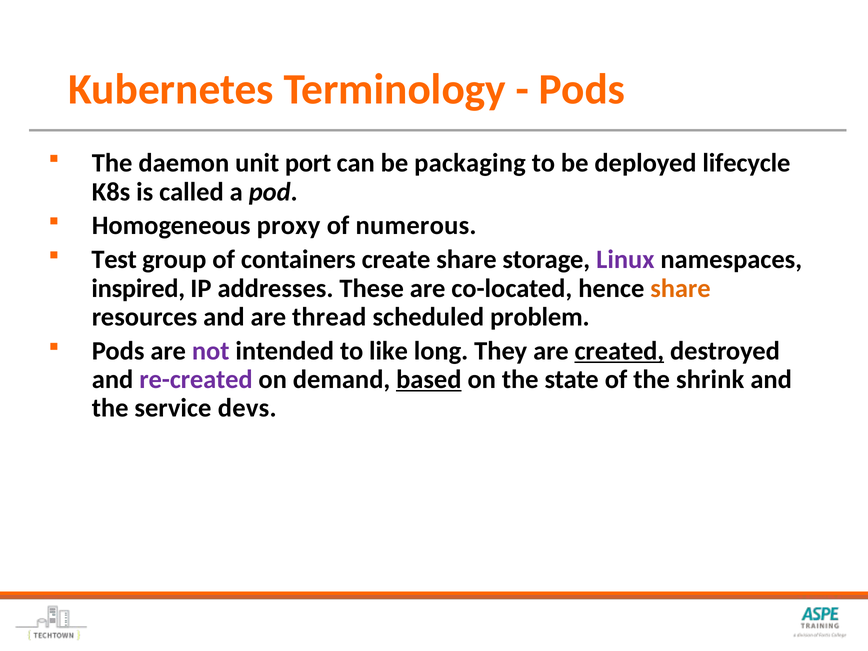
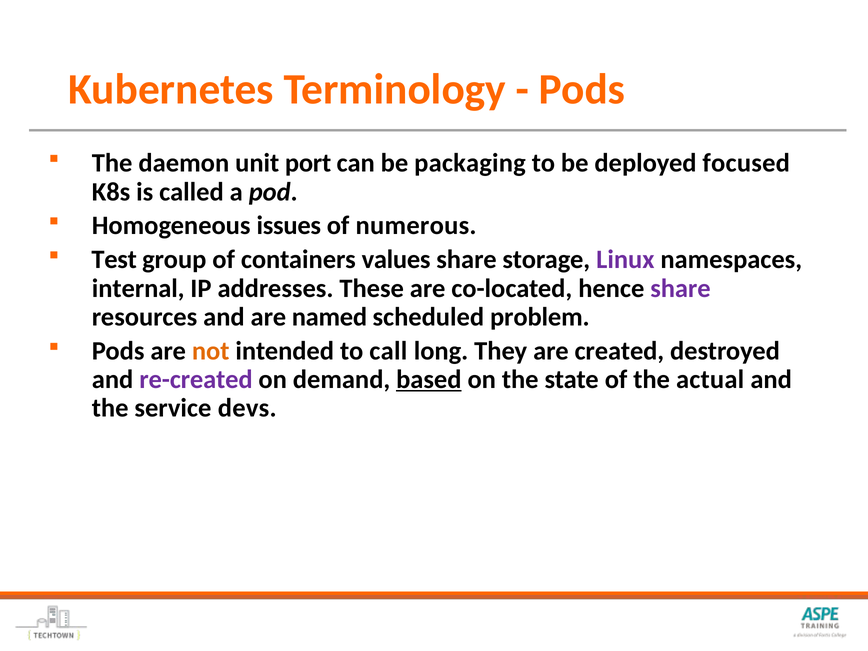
lifecycle: lifecycle -> focused
proxy: proxy -> issues
create: create -> values
inspired: inspired -> internal
share at (680, 288) colour: orange -> purple
thread: thread -> named
not colour: purple -> orange
like: like -> call
created underline: present -> none
shrink: shrink -> actual
